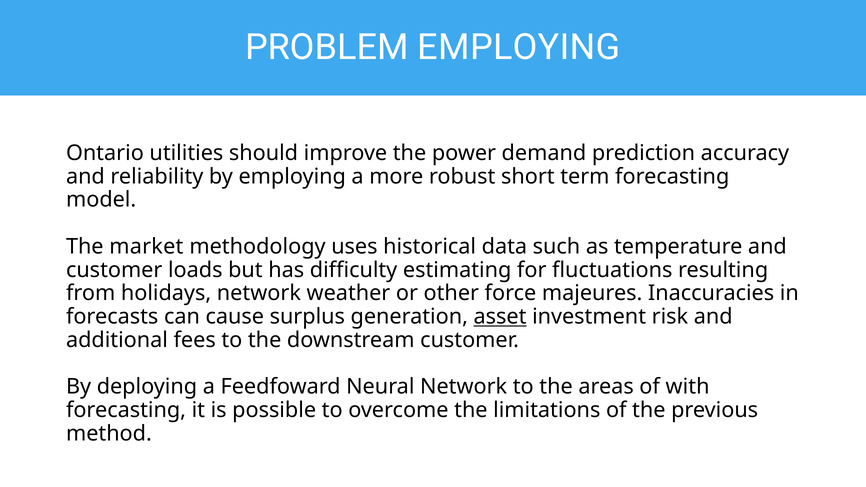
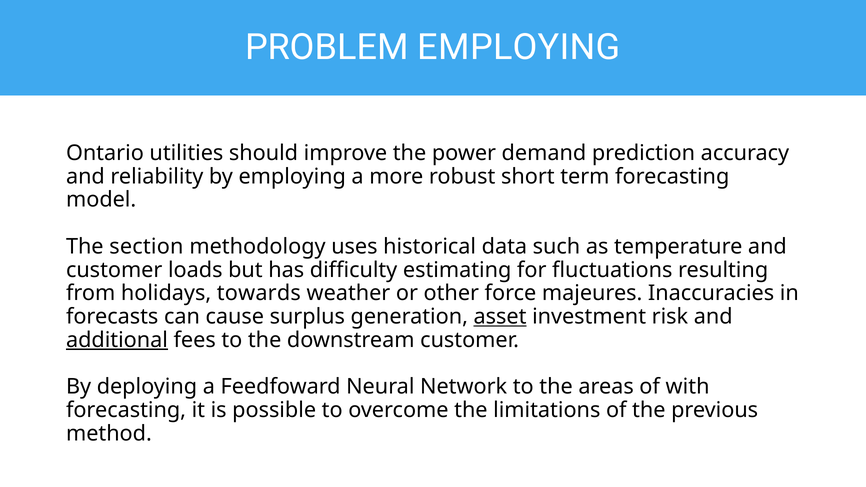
market: market -> section
holidays network: network -> towards
additional underline: none -> present
